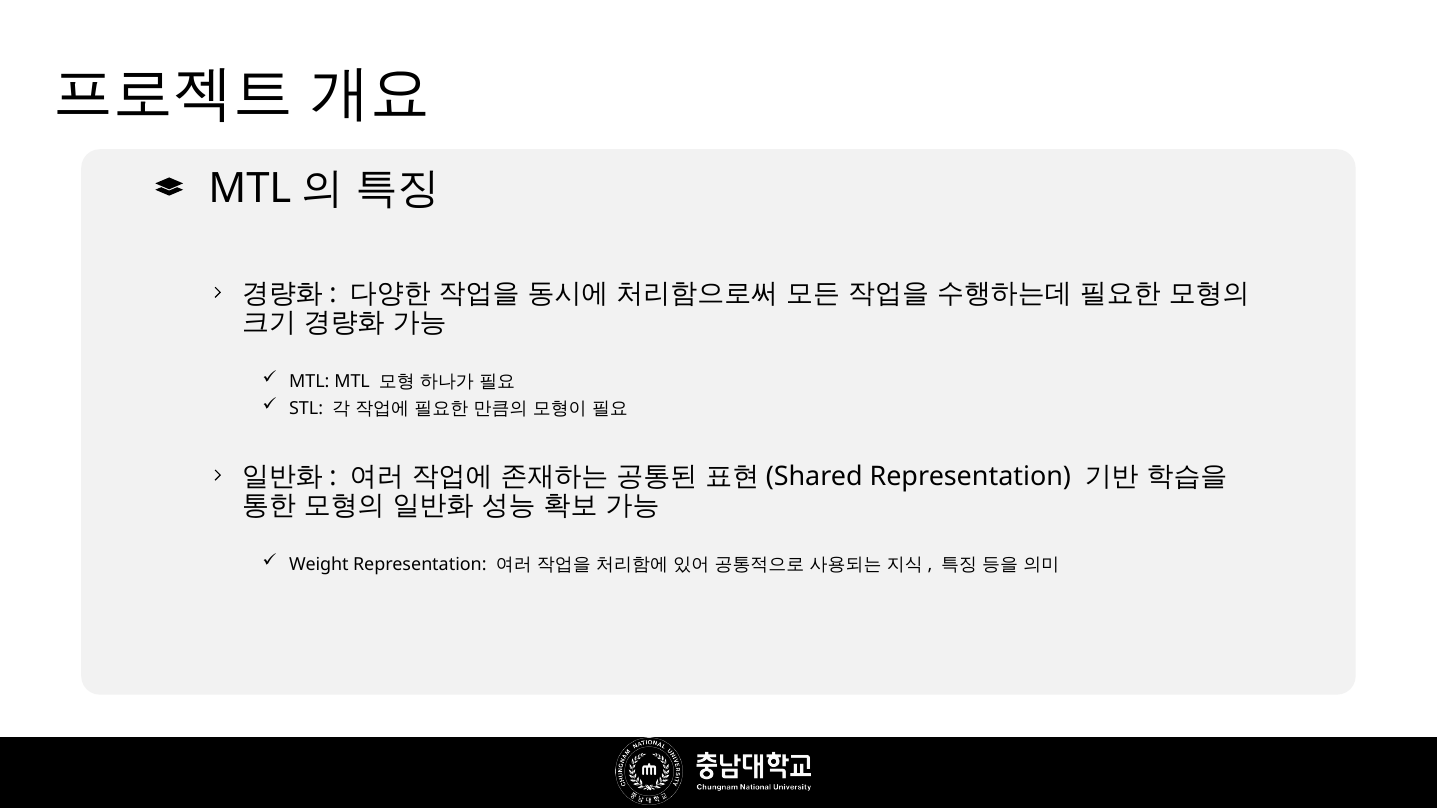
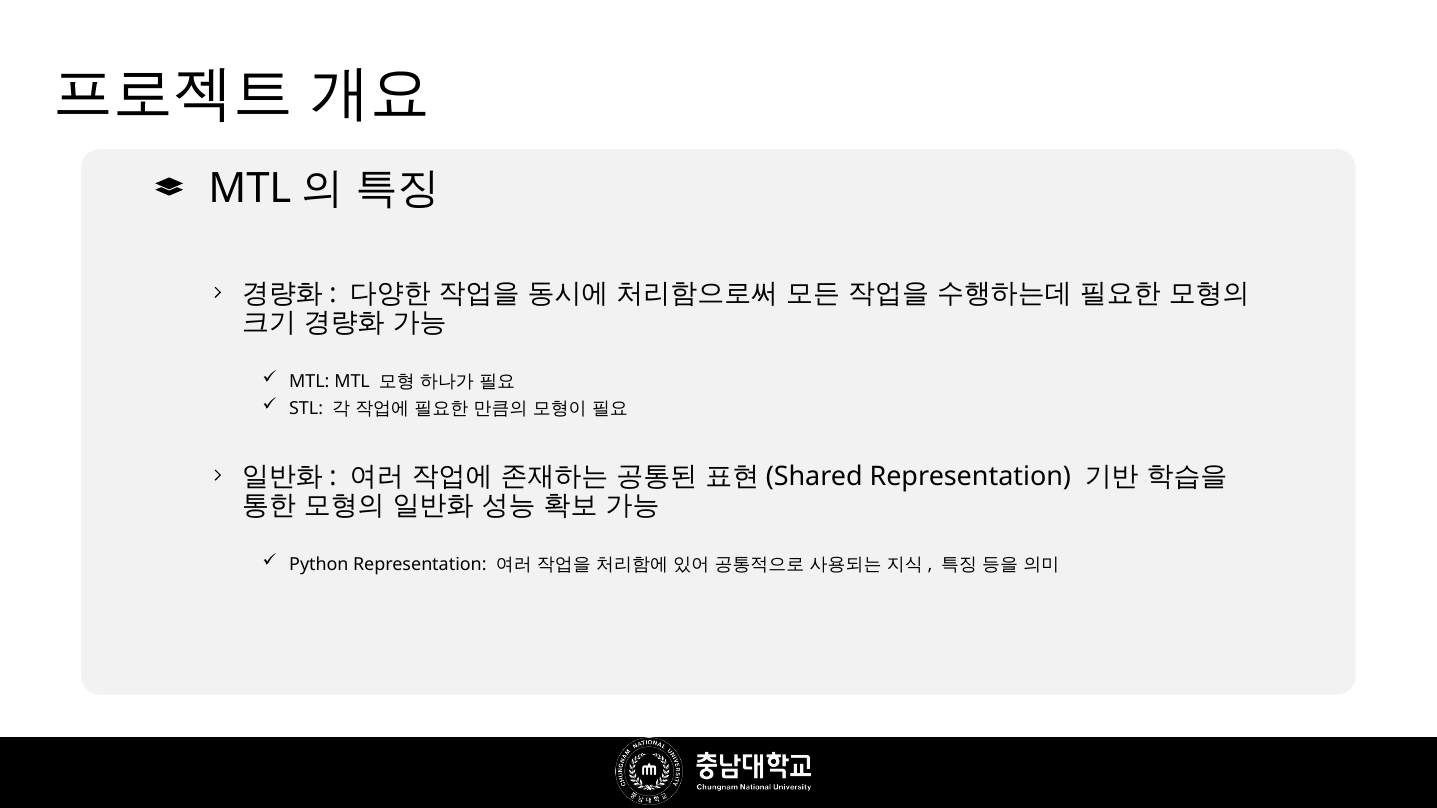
Weight: Weight -> Python
